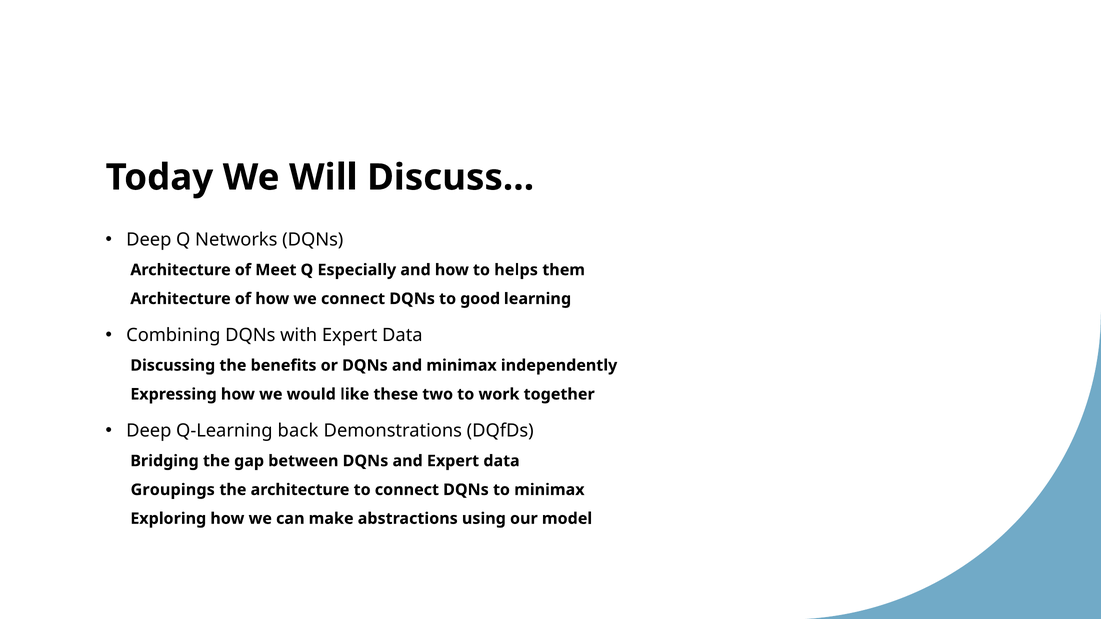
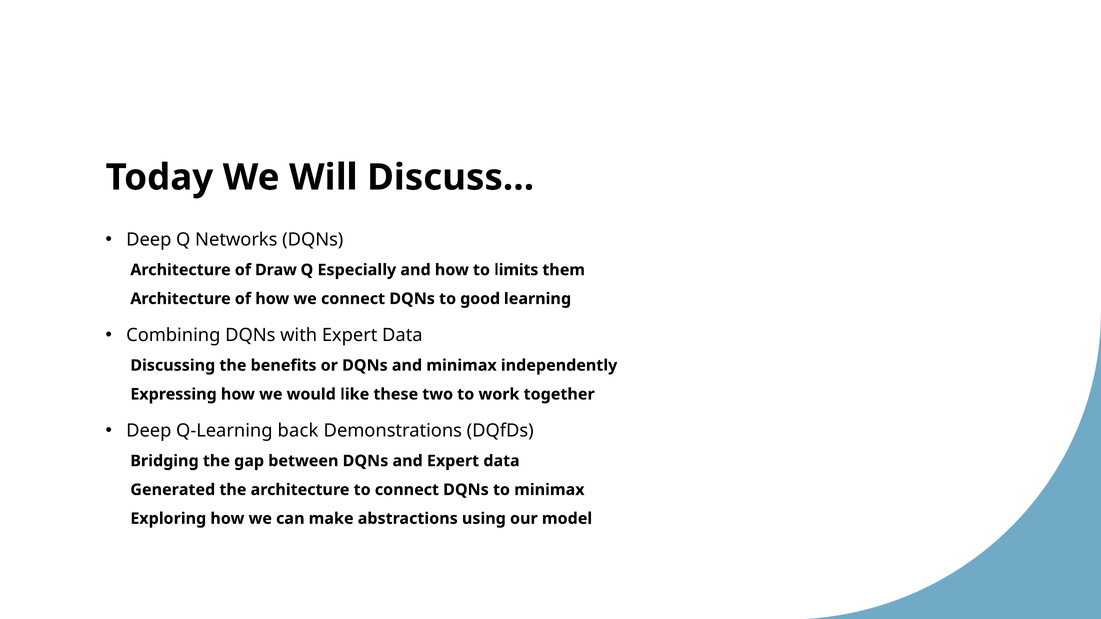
Meet: Meet -> Draw
helps: helps -> limits
Groupings: Groupings -> Generated
